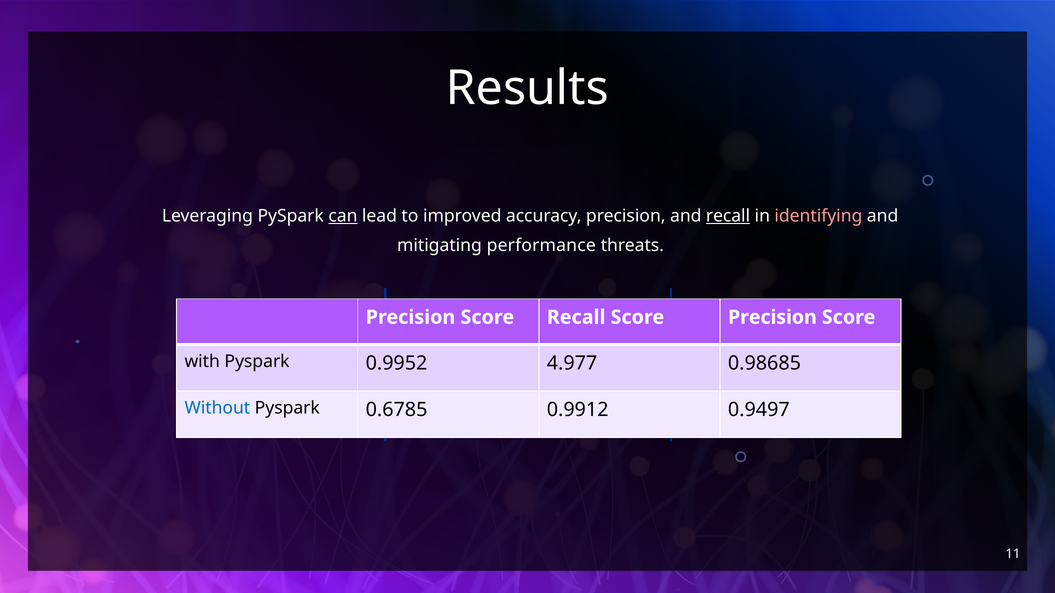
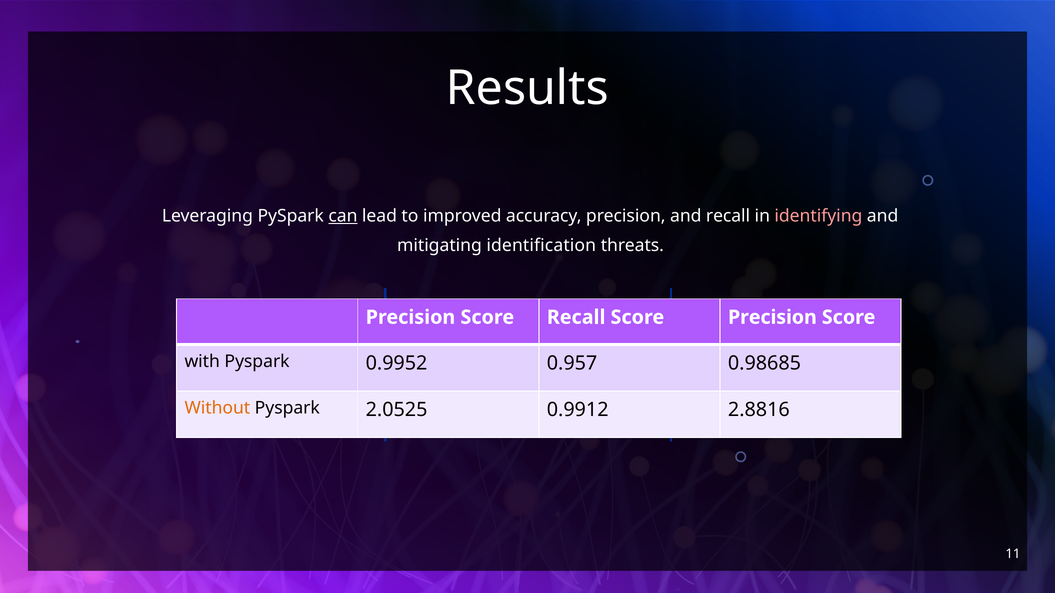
recall at (728, 216) underline: present -> none
performance: performance -> identification
4.977: 4.977 -> 0.957
Without colour: blue -> orange
0.6785: 0.6785 -> 2.0525
0.9497: 0.9497 -> 2.8816
